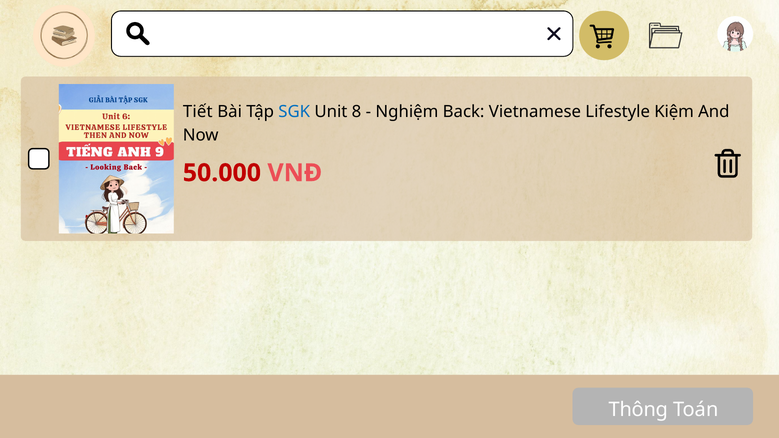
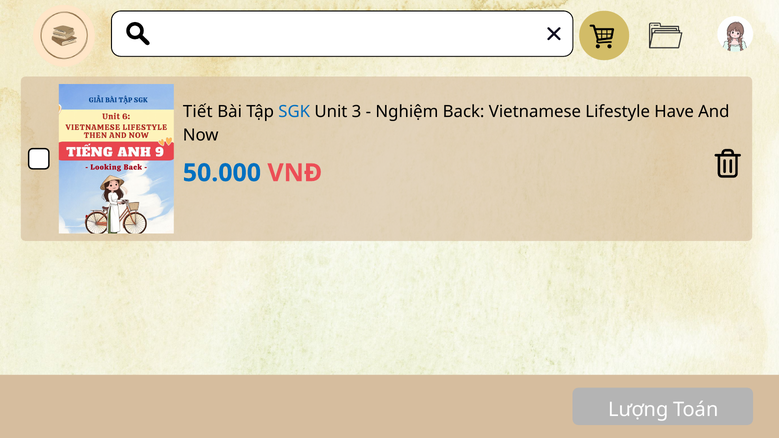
8: 8 -> 3
Kiệm: Kiệm -> Have
50.000 colour: red -> blue
Thông: Thông -> Lượng
